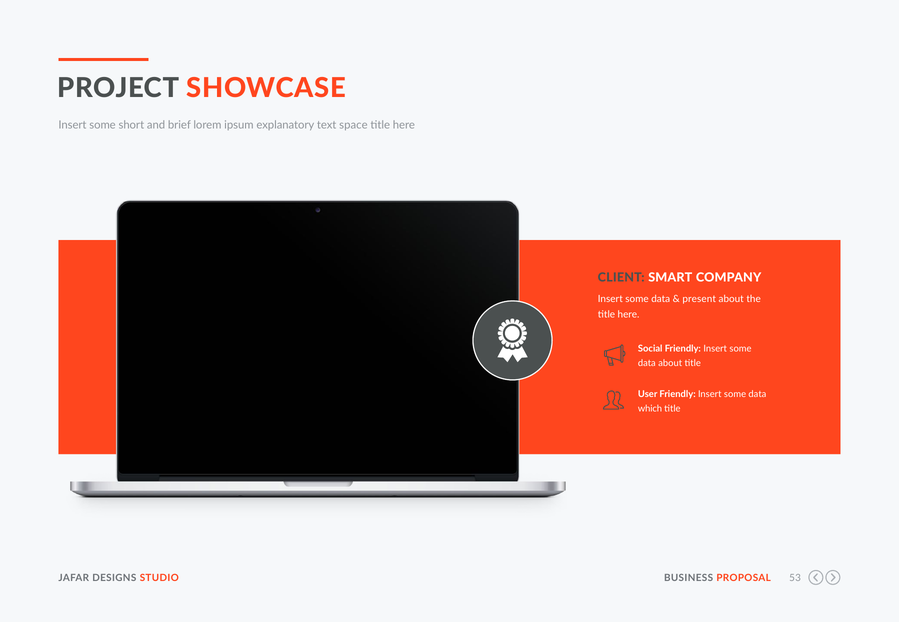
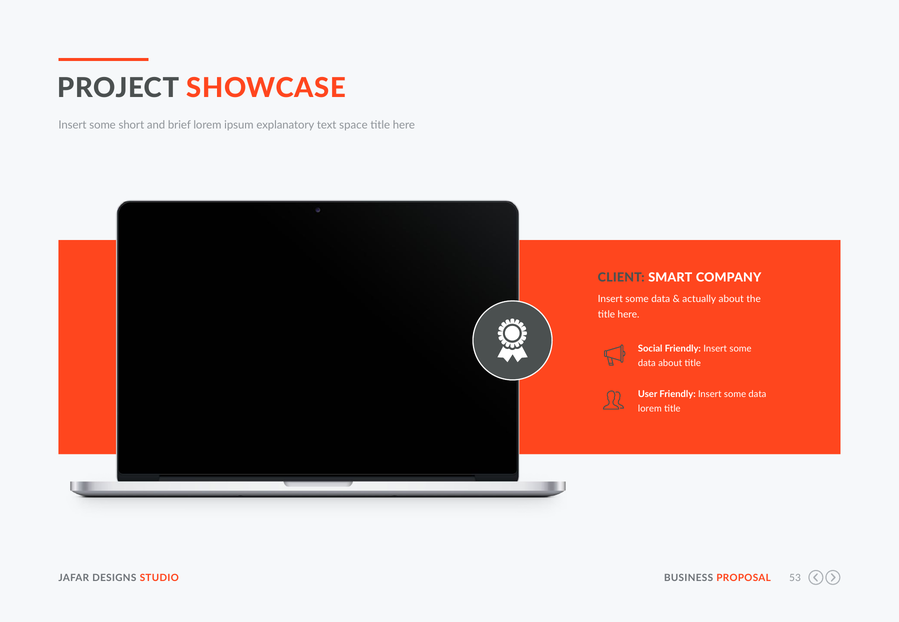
present: present -> actually
which at (650, 409): which -> lorem
